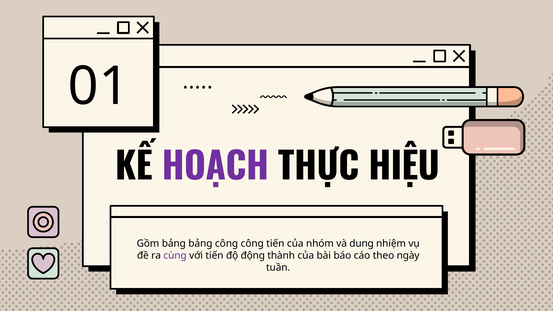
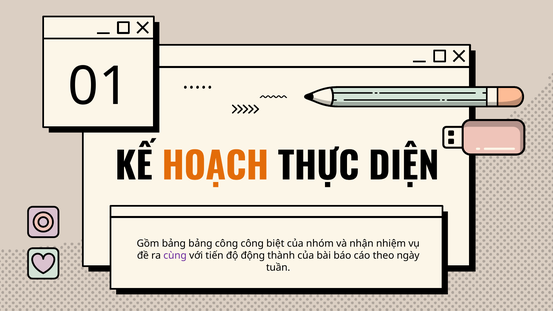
HOẠCH colour: purple -> orange
HIỆU: HIỆU -> DIỆN
công tiến: tiến -> biệt
dung: dung -> nhận
